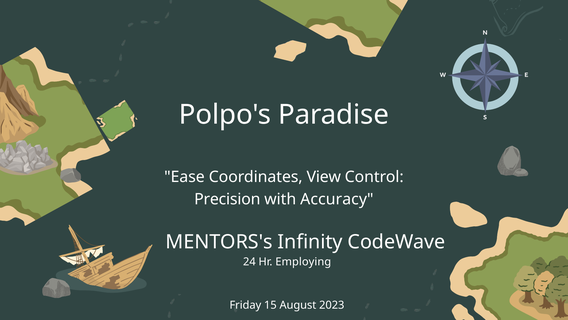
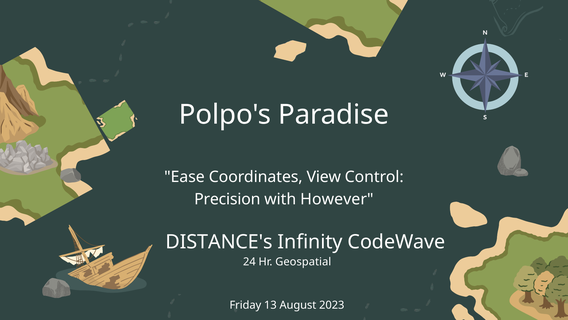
Accuracy: Accuracy -> However
MENTORS's: MENTORS's -> DISTANCE's
Employing: Employing -> Geospatial
15: 15 -> 13
